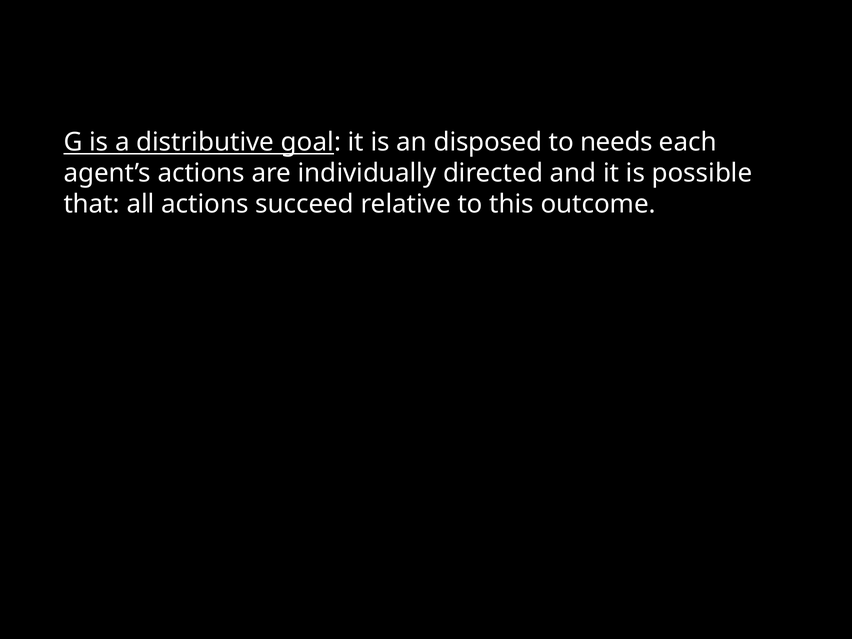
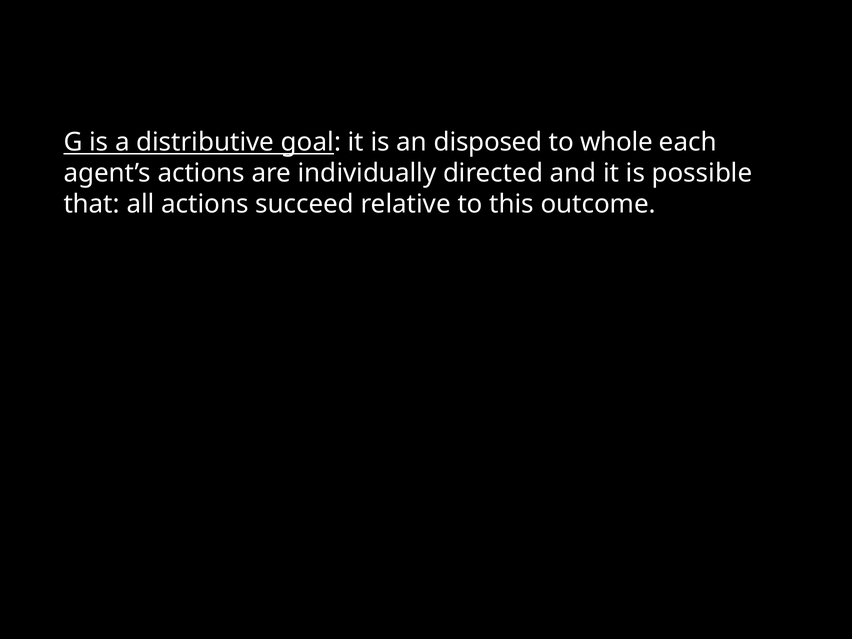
needs: needs -> whole
